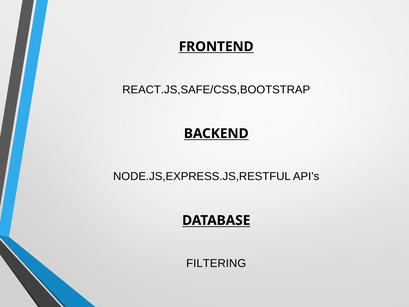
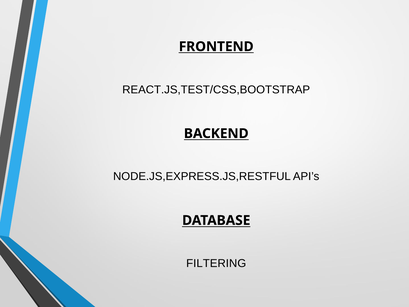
REACT.JS,SAFE/CSS,BOOTSTRAP: REACT.JS,SAFE/CSS,BOOTSTRAP -> REACT.JS,TEST/CSS,BOOTSTRAP
